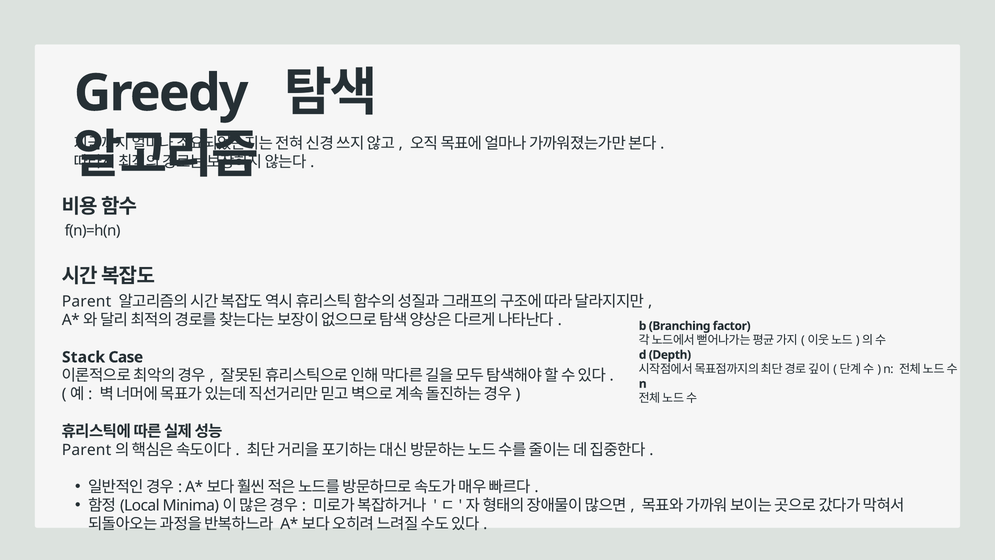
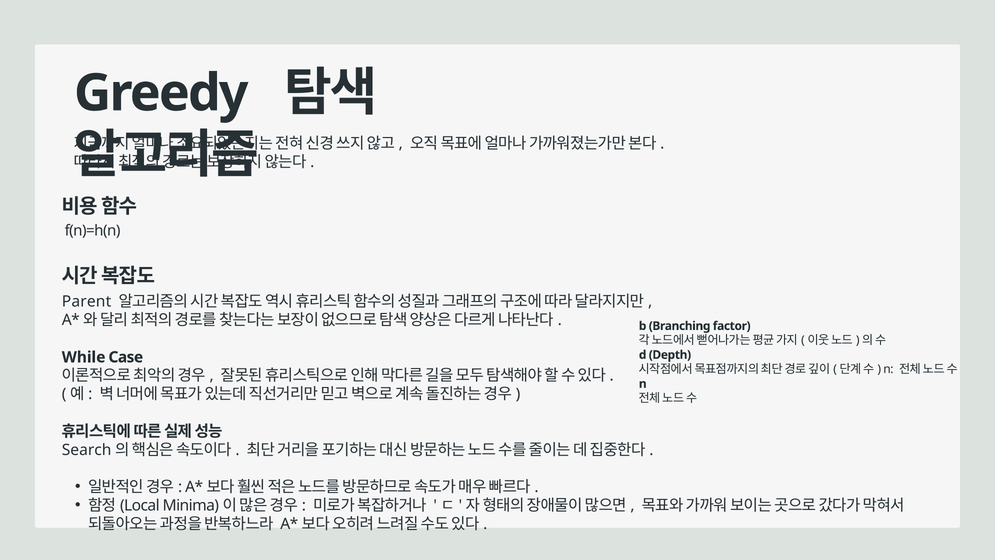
Stack: Stack -> While
Parent at (87, 450): Parent -> Search
